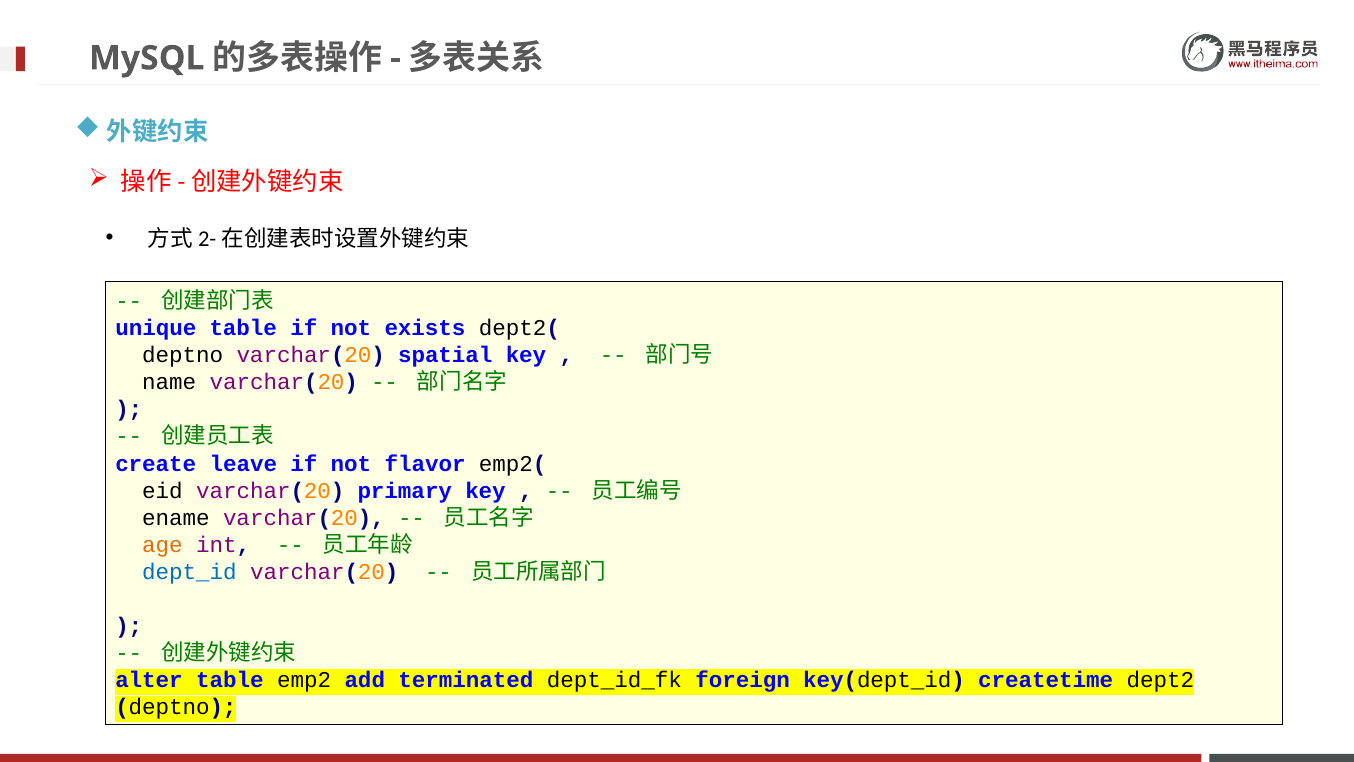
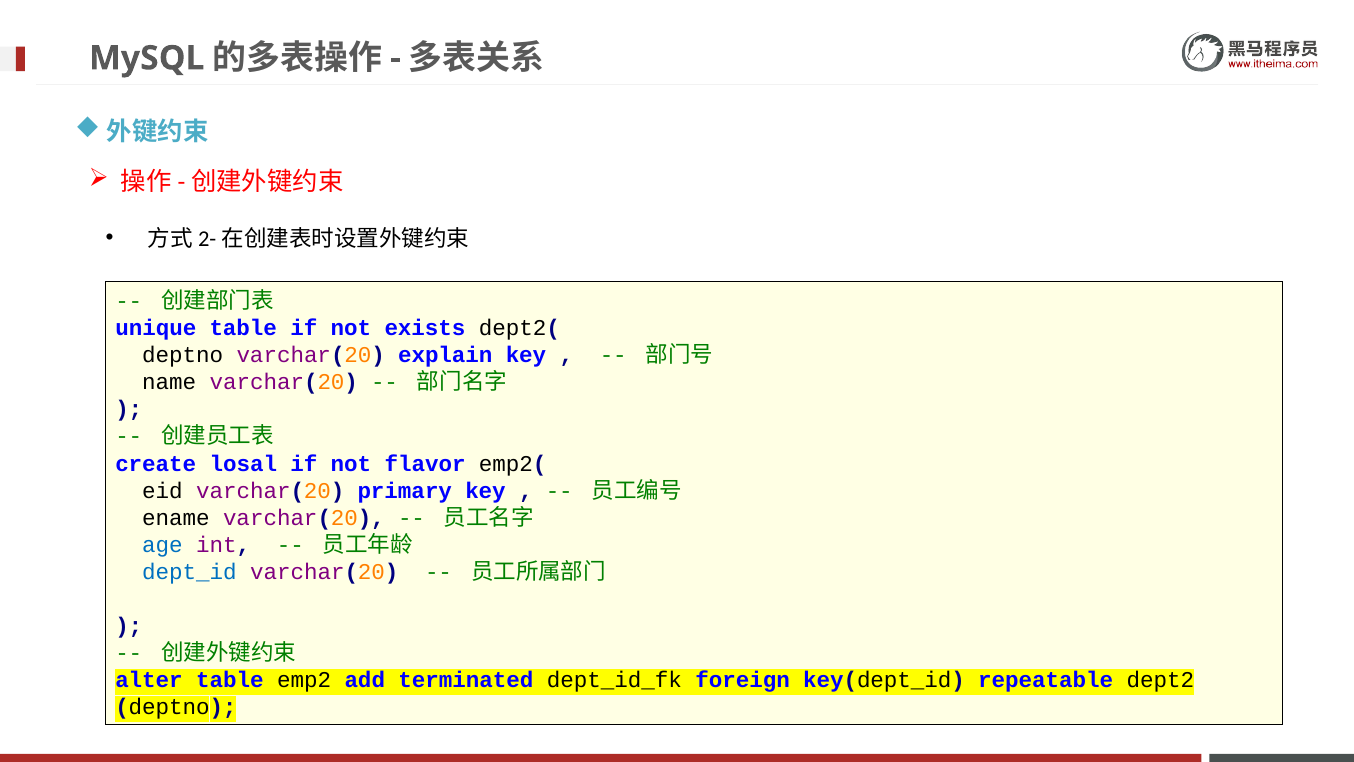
spatial: spatial -> explain
leave: leave -> losal
age colour: orange -> blue
createtime: createtime -> repeatable
